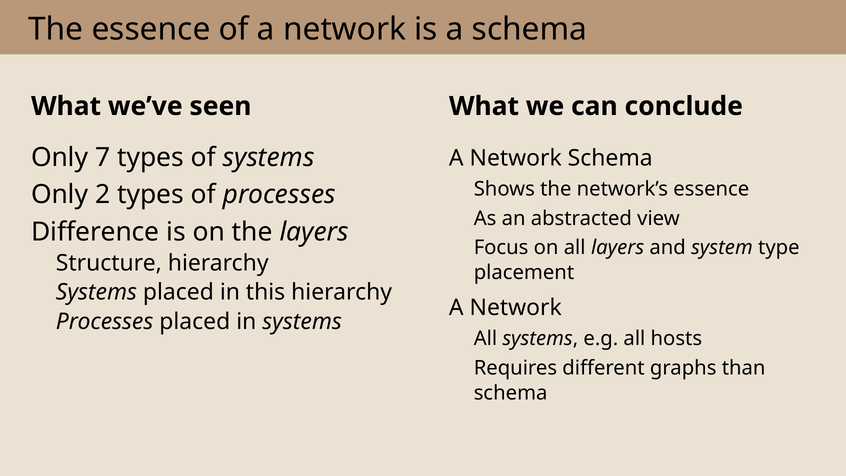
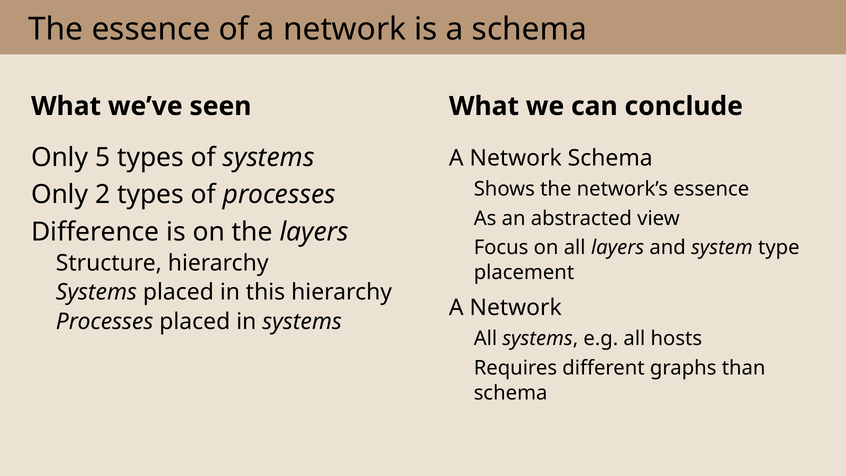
7: 7 -> 5
